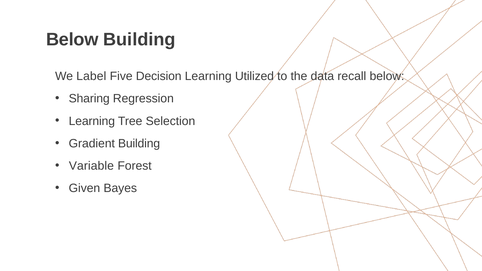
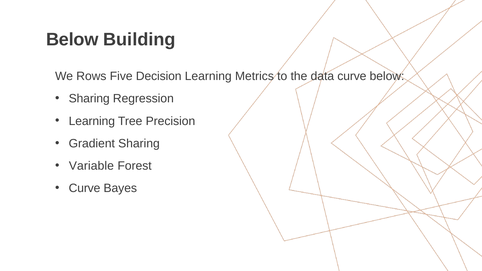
Label: Label -> Rows
Utilized: Utilized -> Metrics
data recall: recall -> curve
Selection: Selection -> Precision
Gradient Building: Building -> Sharing
Given at (84, 188): Given -> Curve
